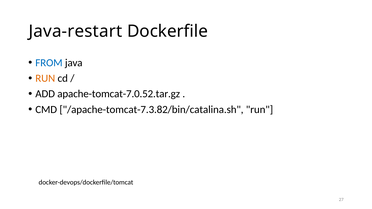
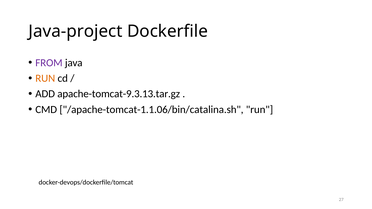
Java-restart: Java-restart -> Java-project
FROM colour: blue -> purple
apache-tomcat-7.0.52.tar.gz: apache-tomcat-7.0.52.tar.gz -> apache-tomcat-9.3.13.tar.gz
/apache-tomcat-7.3.82/bin/catalina.sh: /apache-tomcat-7.3.82/bin/catalina.sh -> /apache-tomcat-1.1.06/bin/catalina.sh
